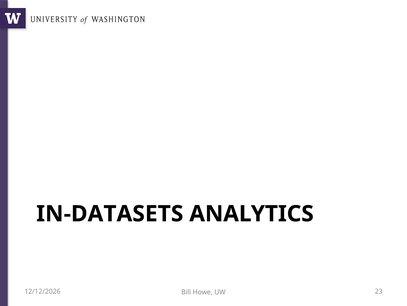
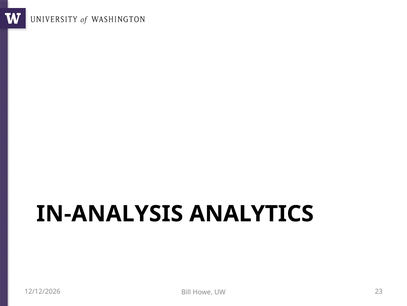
IN-DATASETS: IN-DATASETS -> IN-ANALYSIS
